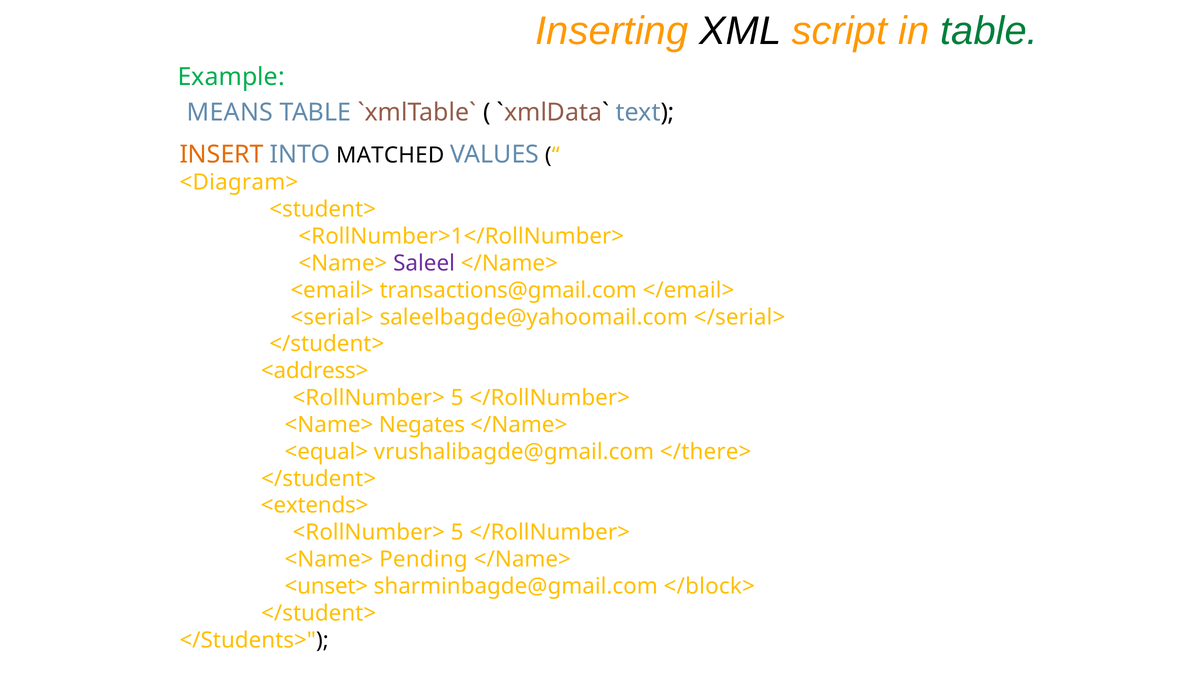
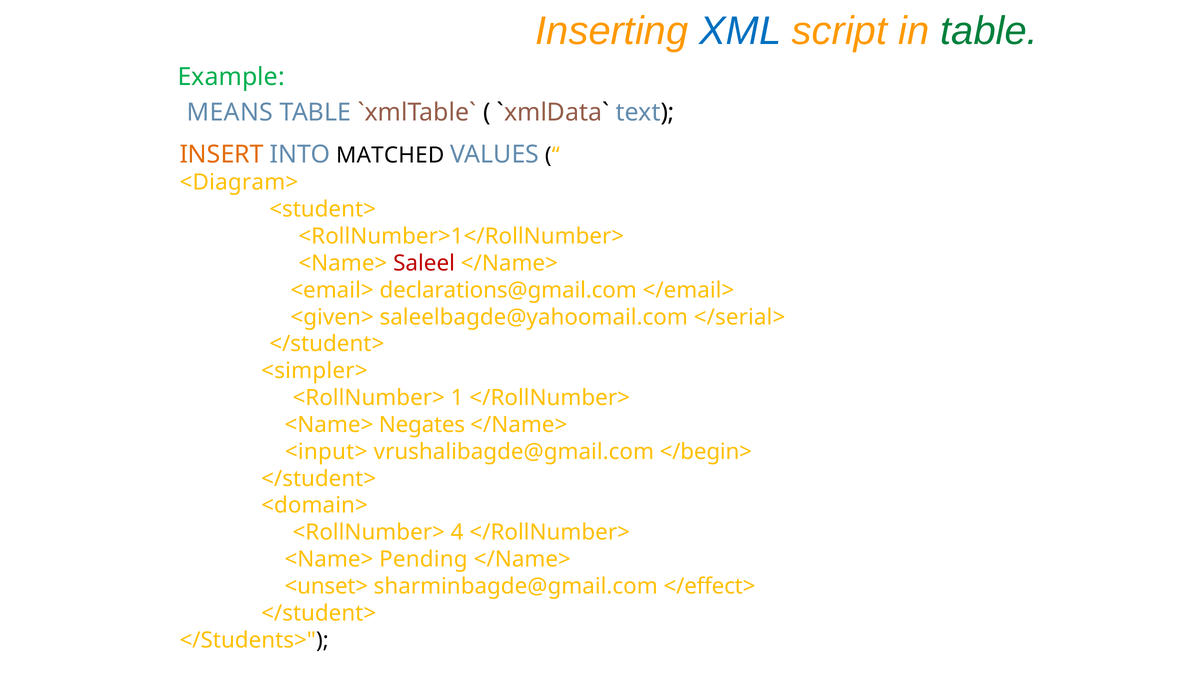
XML colour: black -> blue
Saleel colour: purple -> red
transactions@gmail.com: transactions@gmail.com -> declarations@gmail.com
<serial>: <serial> -> <given>
<address>: <address> -> <simpler>
5 at (457, 398): 5 -> 1
<equal>: <equal> -> <input>
</there>: </there> -> </begin>
<extends>: <extends> -> <domain>
5 at (457, 533): 5 -> 4
</block>: </block> -> </effect>
